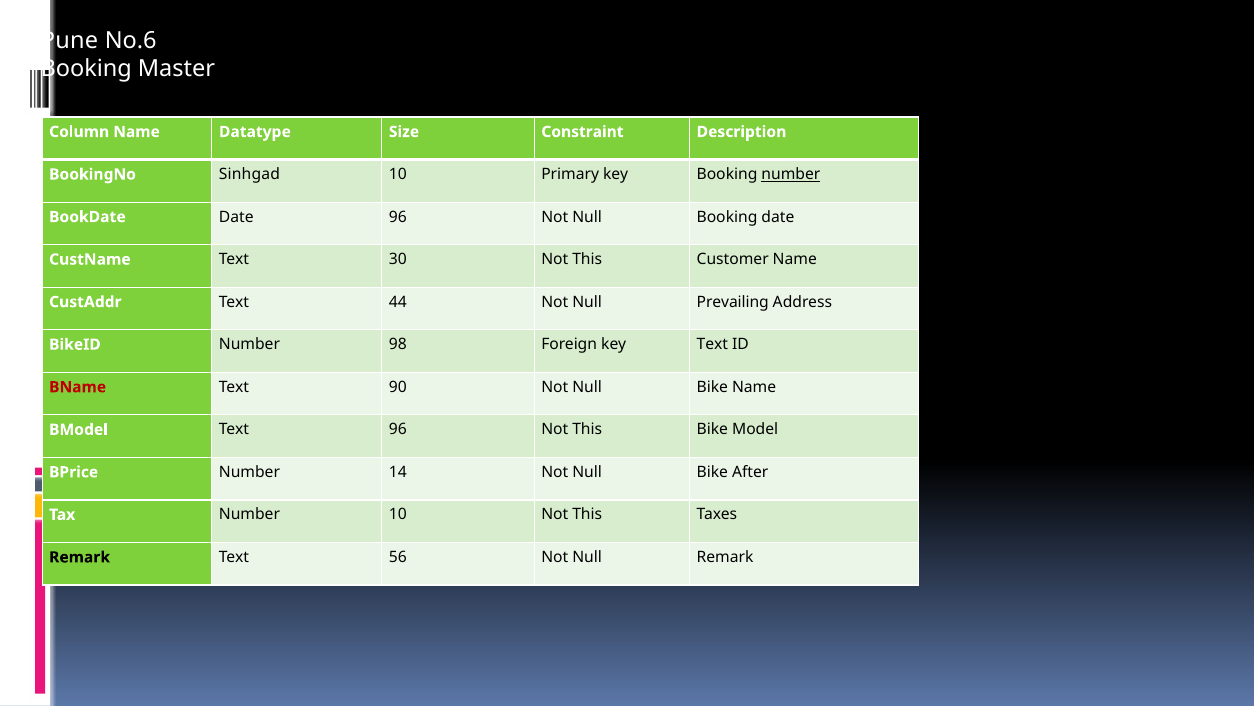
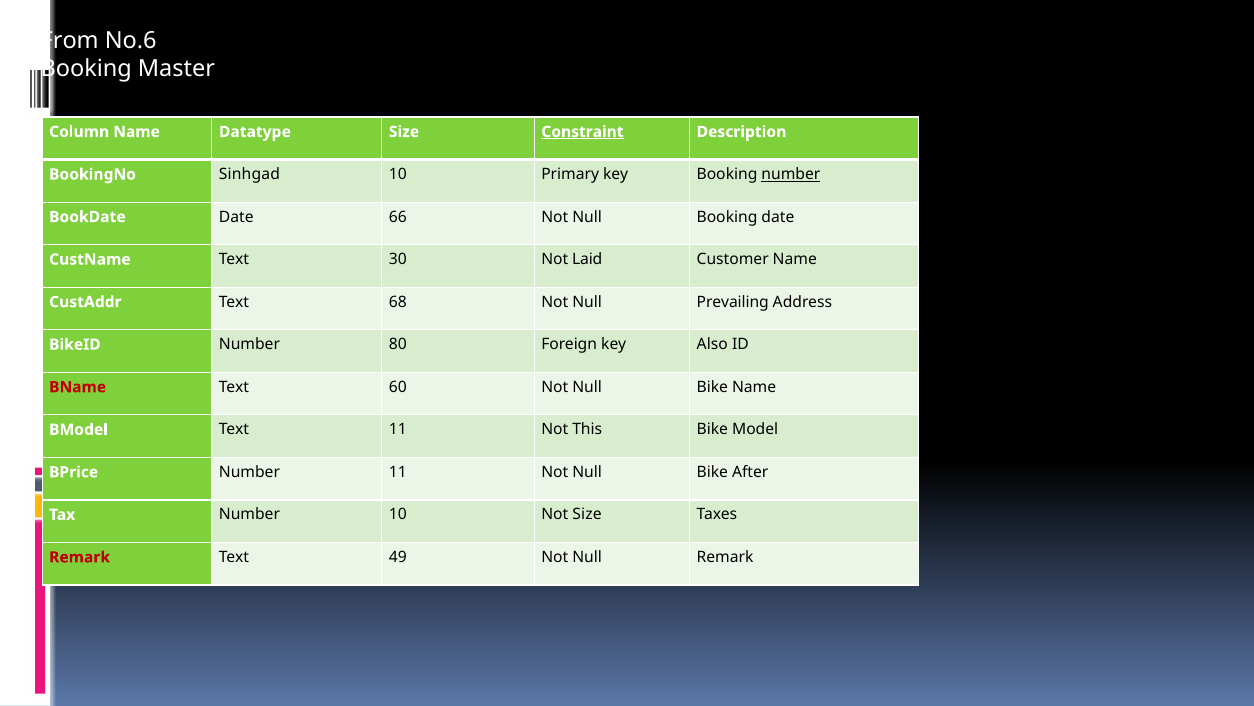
Pune: Pune -> From
Constraint underline: none -> present
Date 96: 96 -> 66
30 Not This: This -> Laid
44: 44 -> 68
98: 98 -> 80
key Text: Text -> Also
90: 90 -> 60
Text 96: 96 -> 11
Number 14: 14 -> 11
10 Not This: This -> Size
Remark at (80, 557) colour: black -> red
56: 56 -> 49
